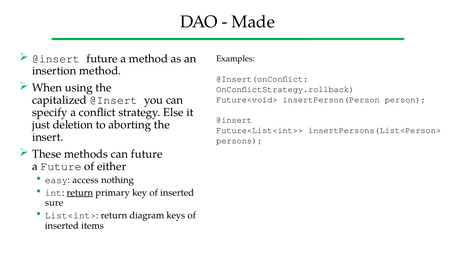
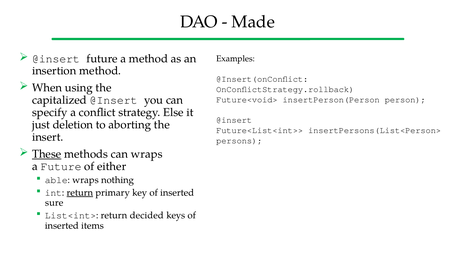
These underline: none -> present
can future: future -> wraps
easy: easy -> able
access at (85, 180): access -> wraps
diagram: diagram -> decided
